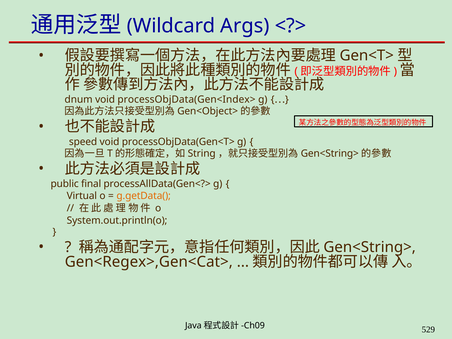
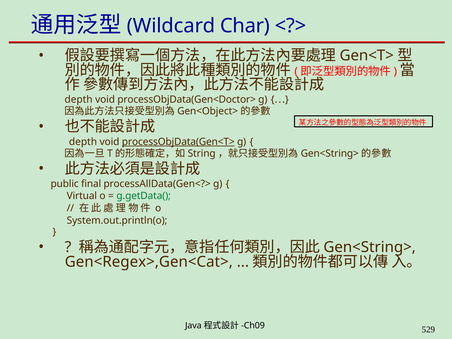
Args: Args -> Char
dnum at (79, 99): dnum -> depth
processObjData(Gen<Index>: processObjData(Gen<Index> -> processObjData(Gen<Doctor>
speed at (83, 142): speed -> depth
processObjData(Gen<T> underline: none -> present
g.getData( colour: orange -> green
